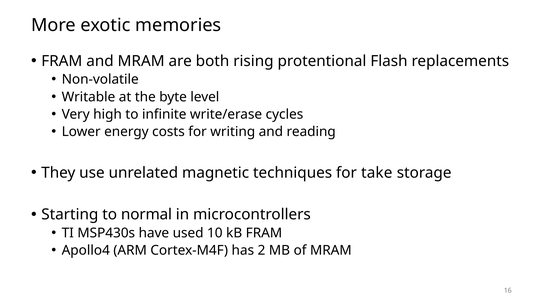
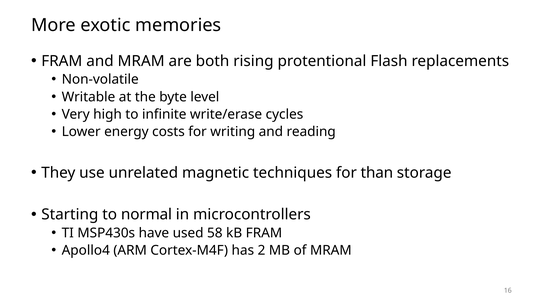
take: take -> than
10: 10 -> 58
